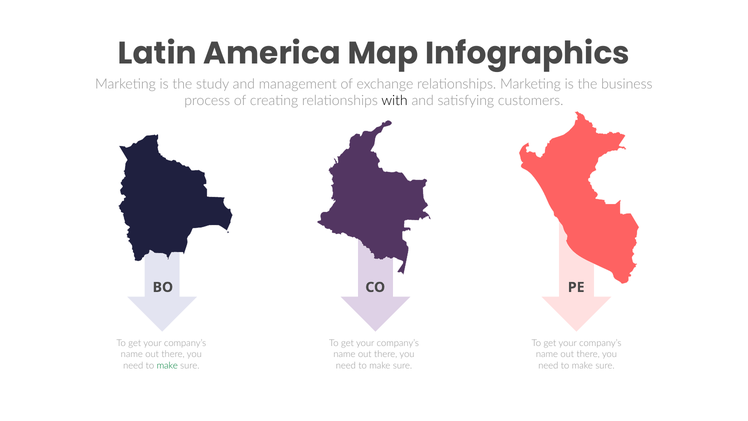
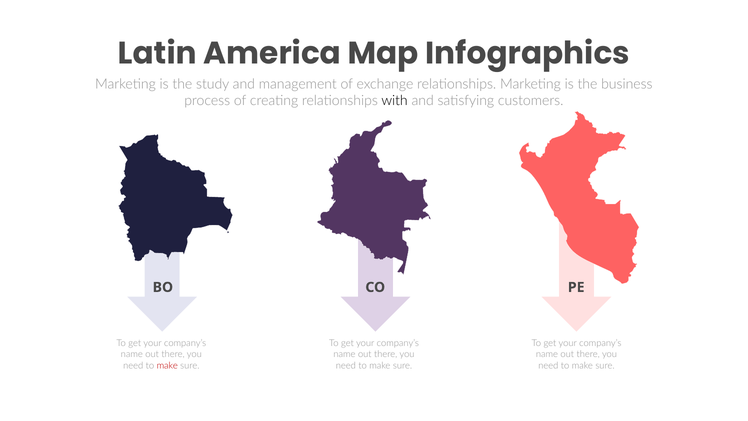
make at (167, 366) colour: green -> red
